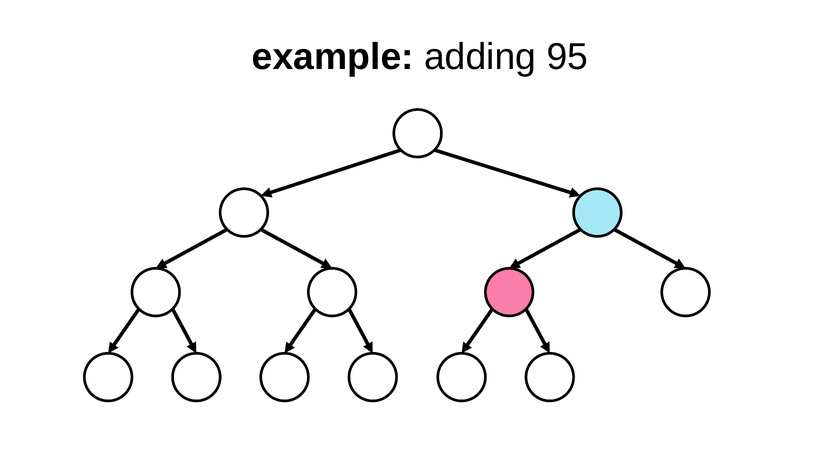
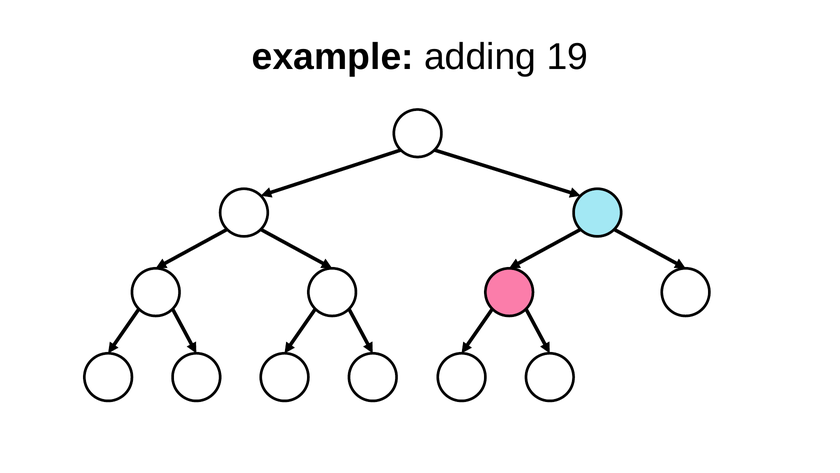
95: 95 -> 19
